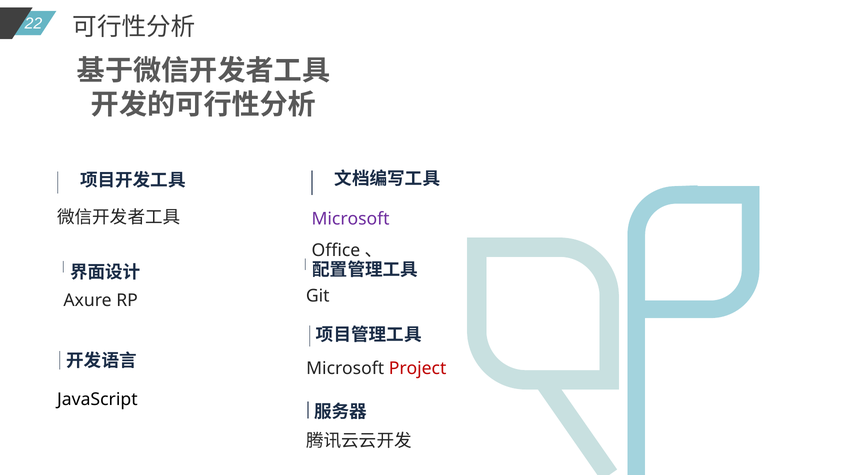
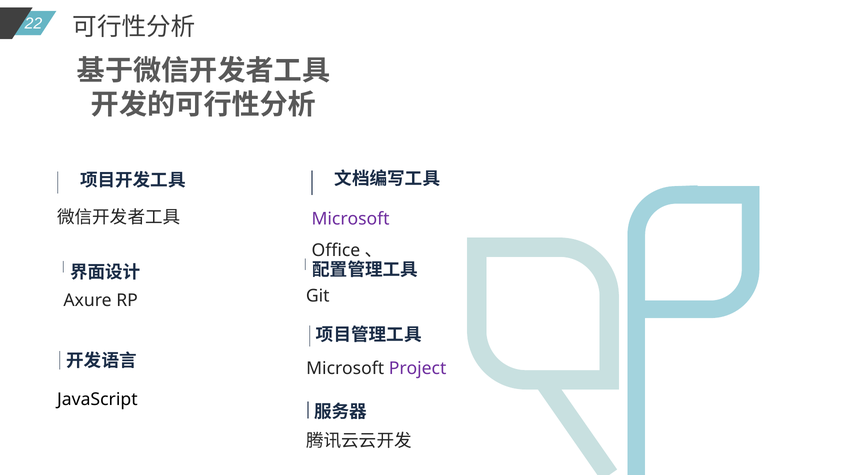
Project colour: red -> purple
